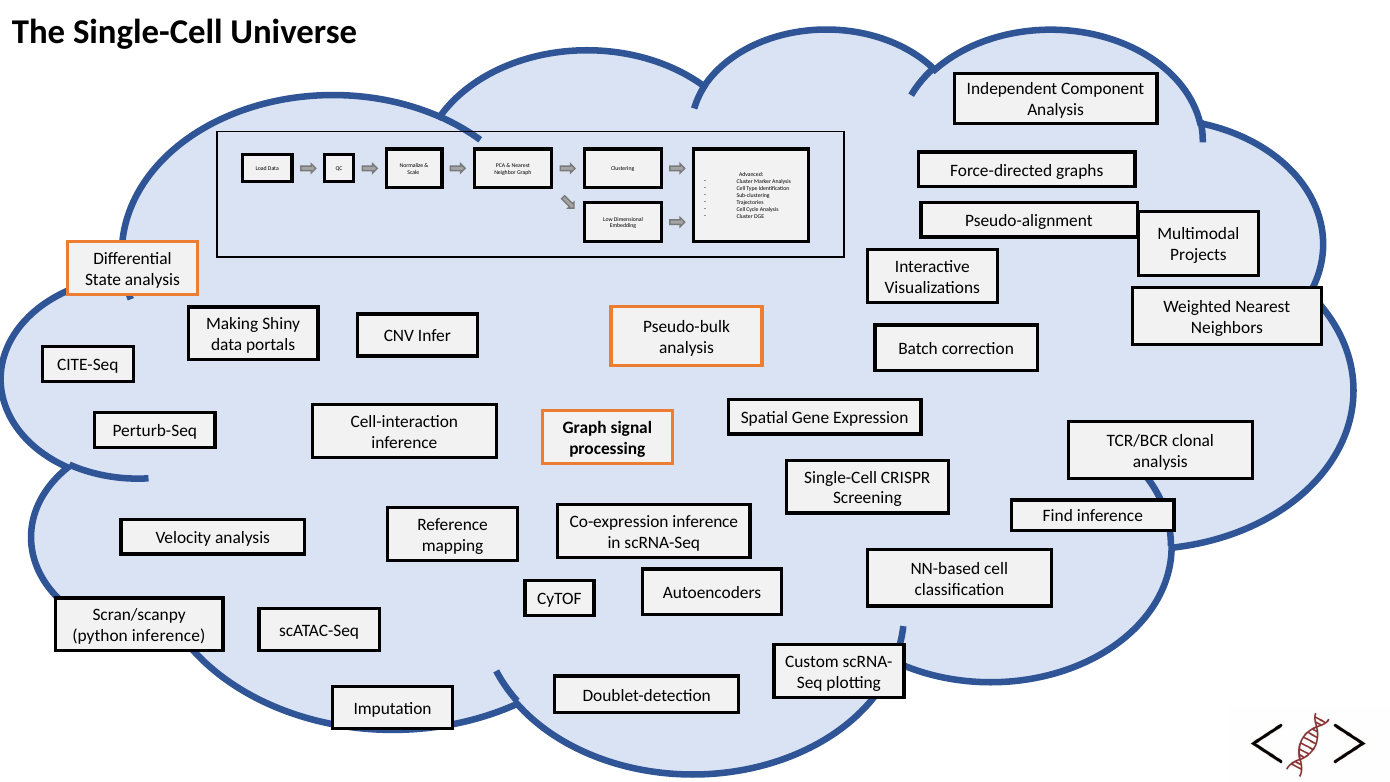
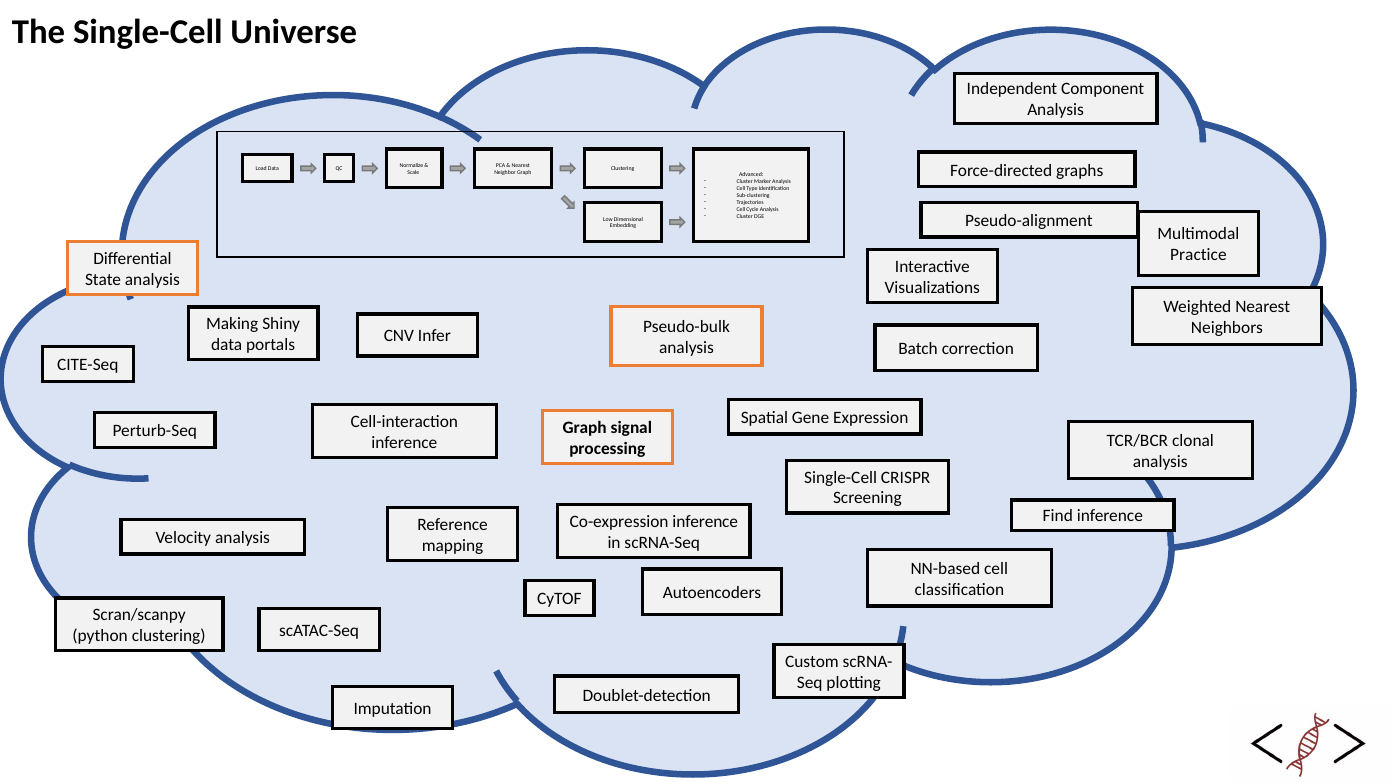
Projects: Projects -> Practice
python inference: inference -> clustering
